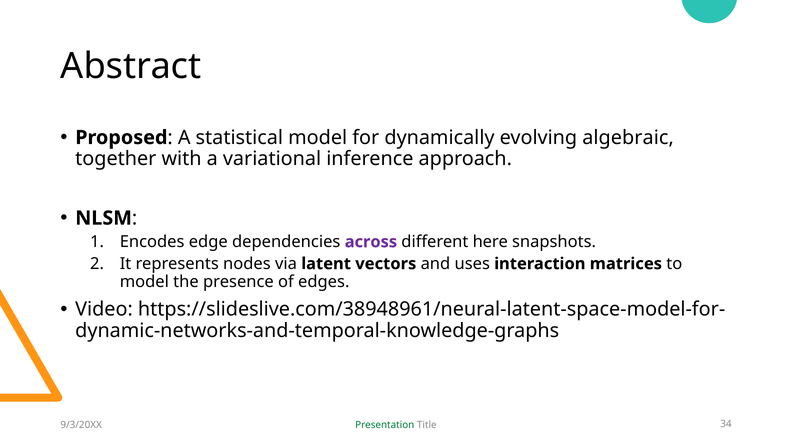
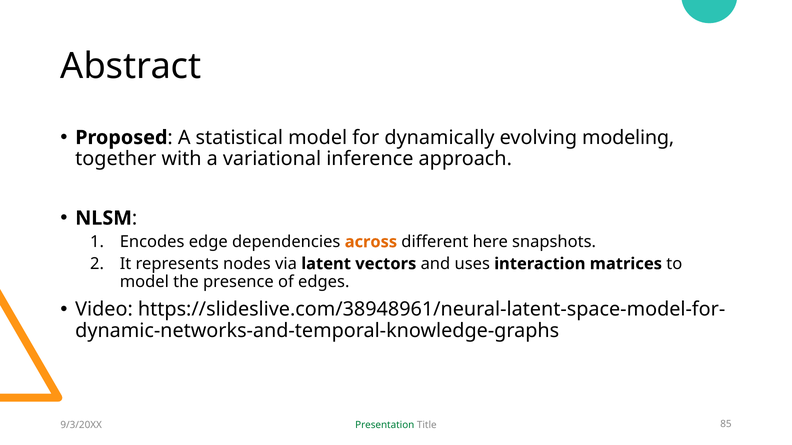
algebraic: algebraic -> modeling
across colour: purple -> orange
34: 34 -> 85
